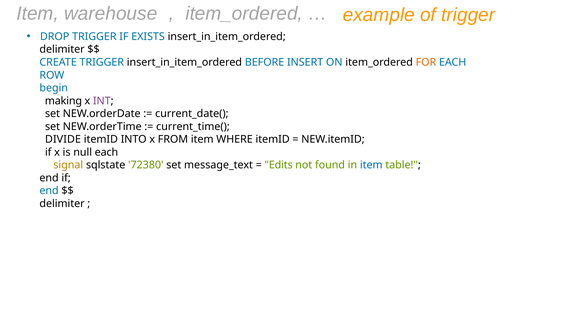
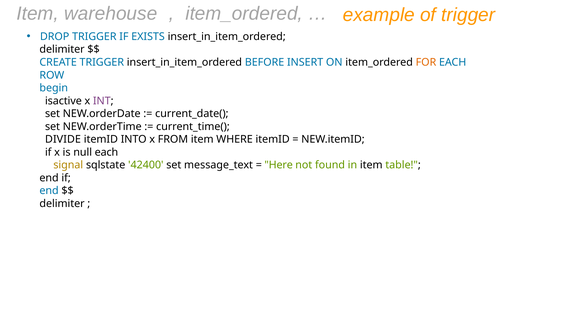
making: making -> isactive
72380: 72380 -> 42400
Edits: Edits -> Here
item at (371, 165) colour: blue -> black
